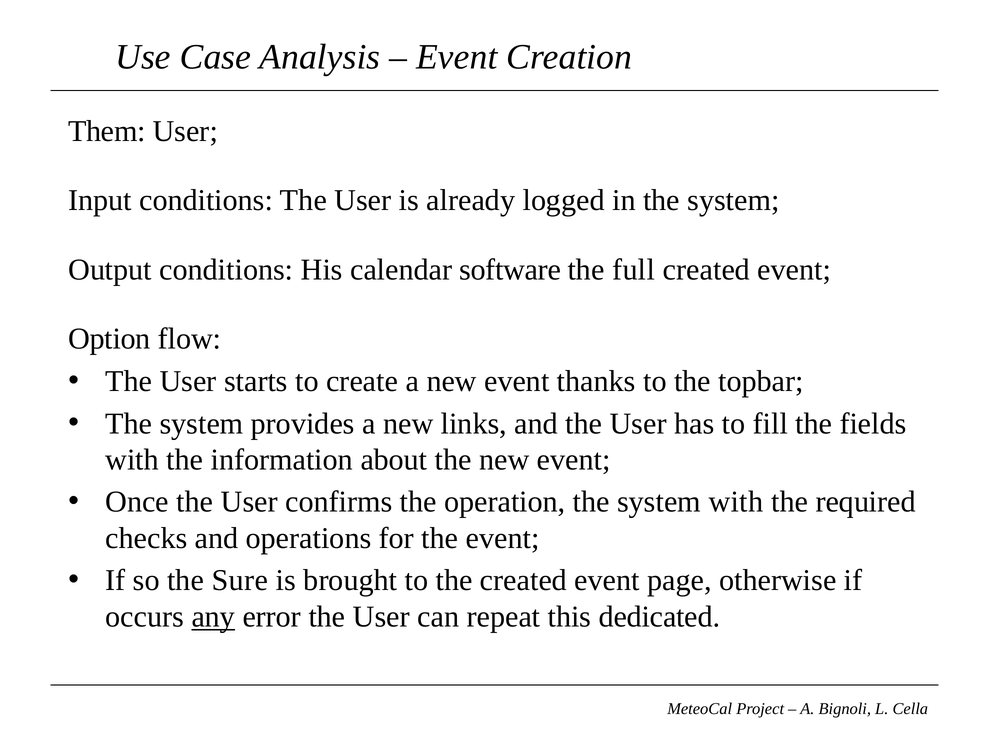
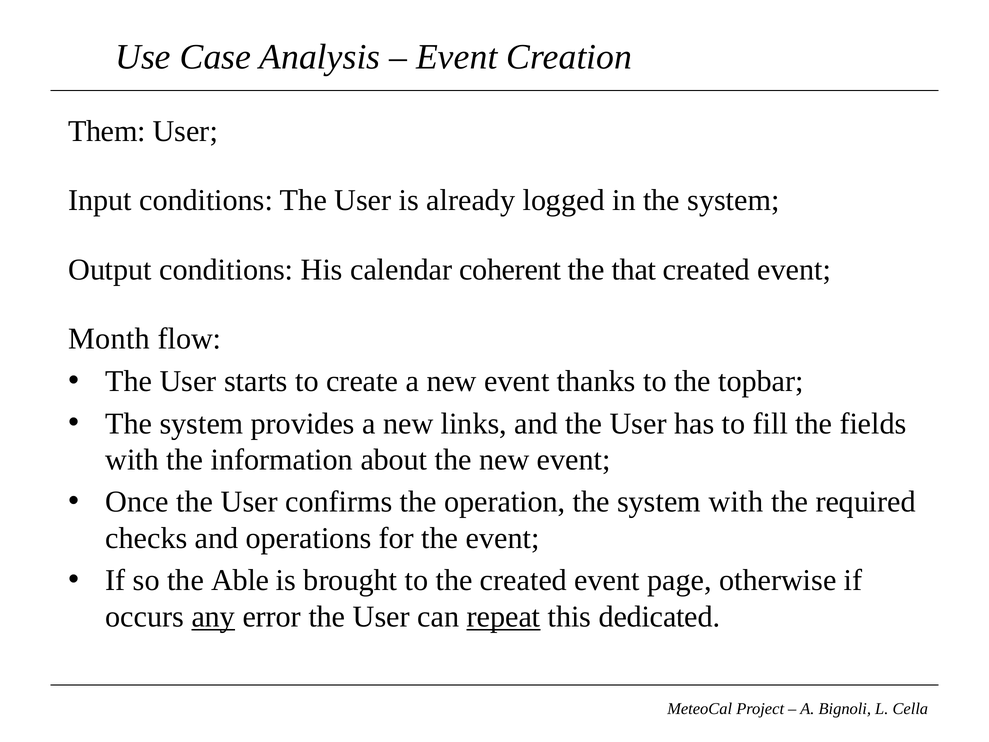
software: software -> coherent
full: full -> that
Option: Option -> Month
Sure: Sure -> Able
repeat underline: none -> present
